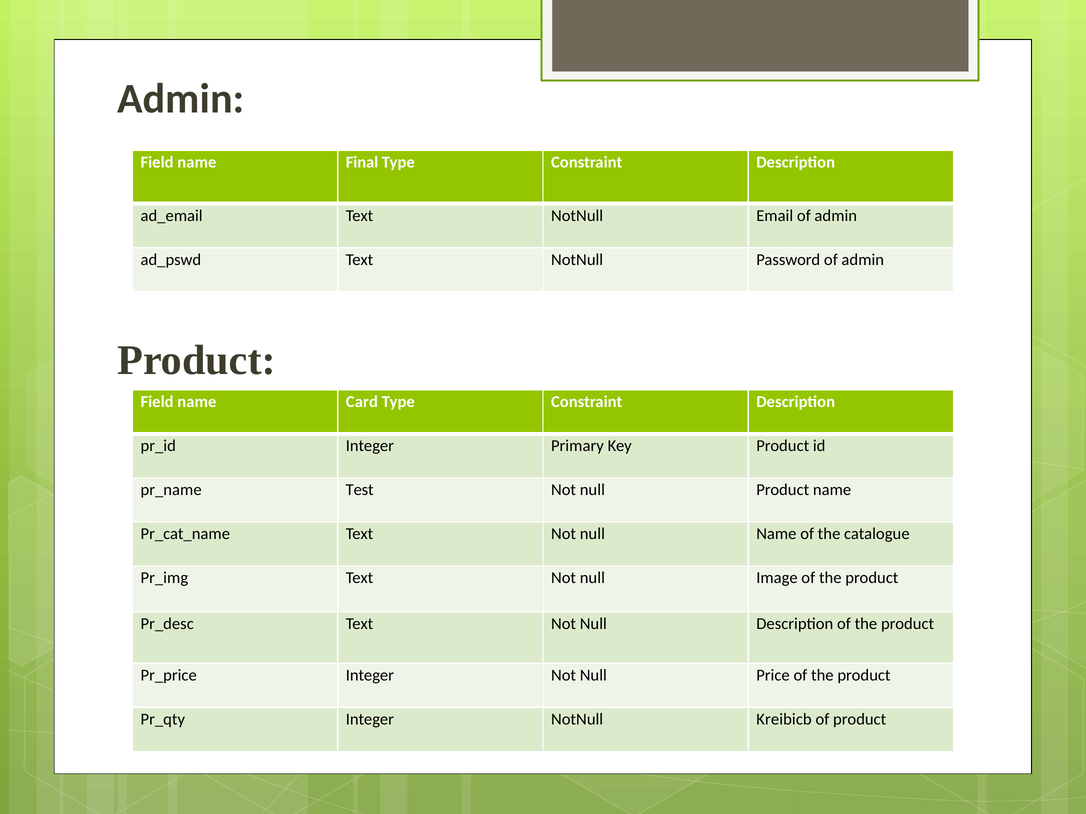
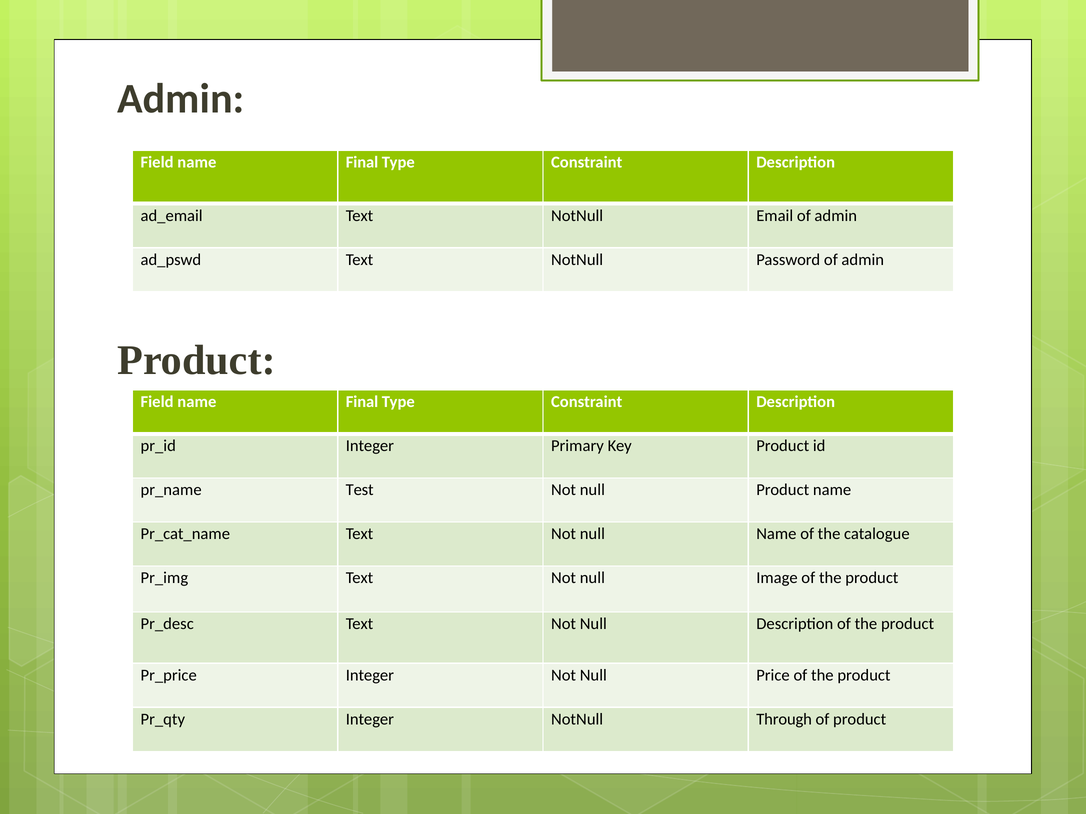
Card at (362, 402): Card -> Final
Kreibicb: Kreibicb -> Through
